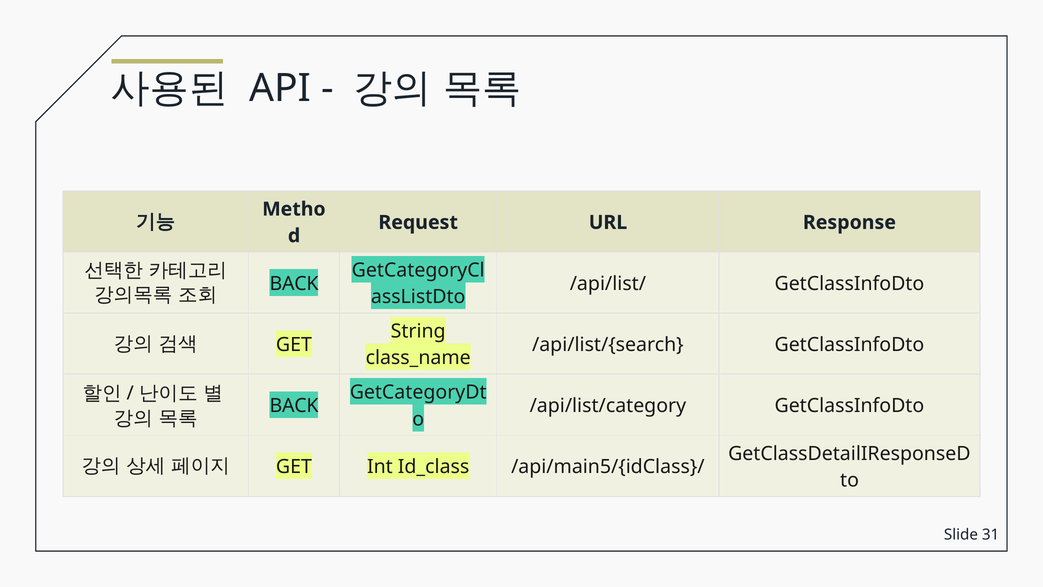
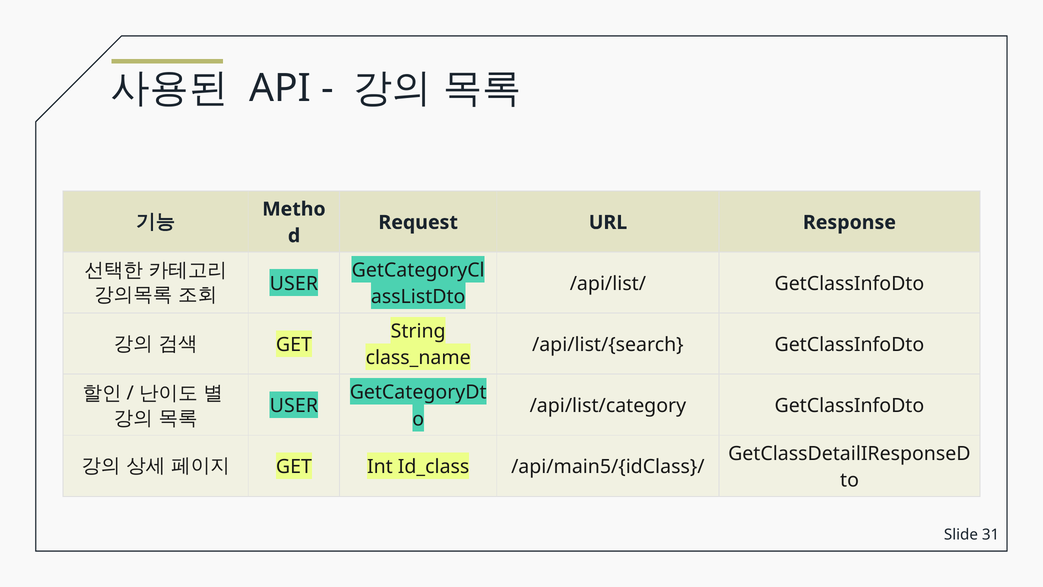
BACK at (294, 283): BACK -> USER
BACK at (294, 406): BACK -> USER
